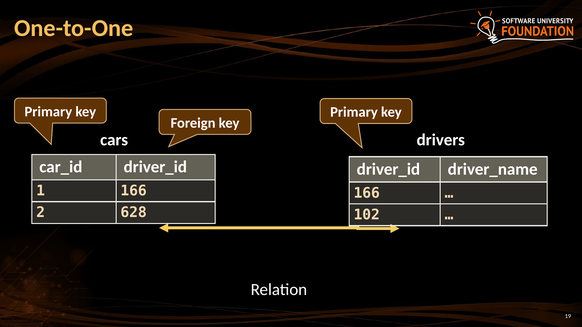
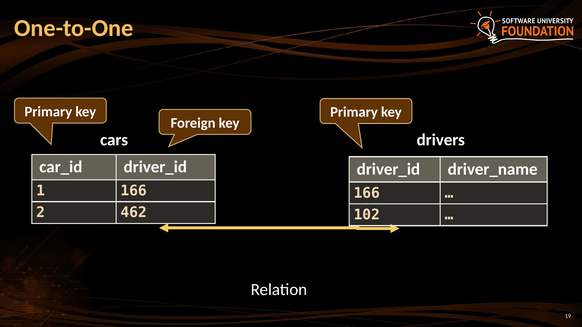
628: 628 -> 462
